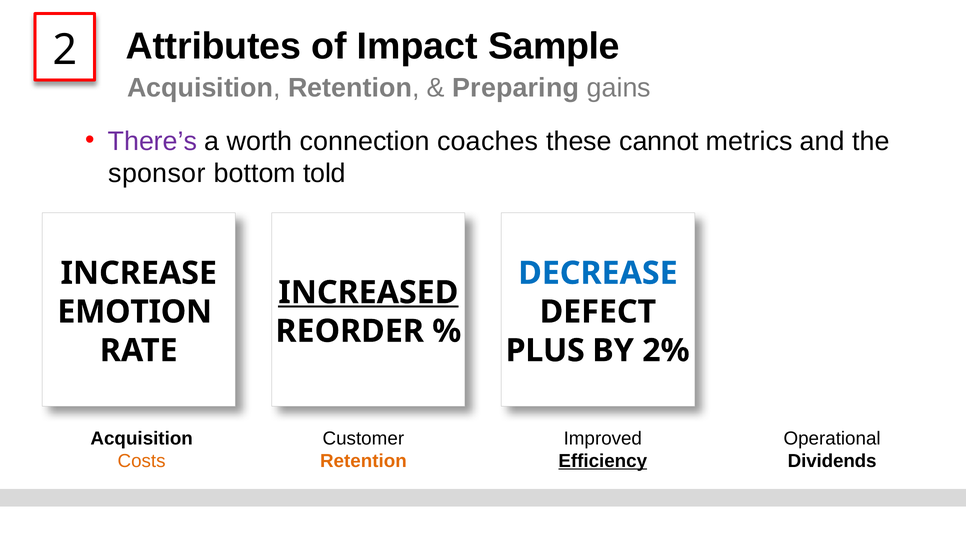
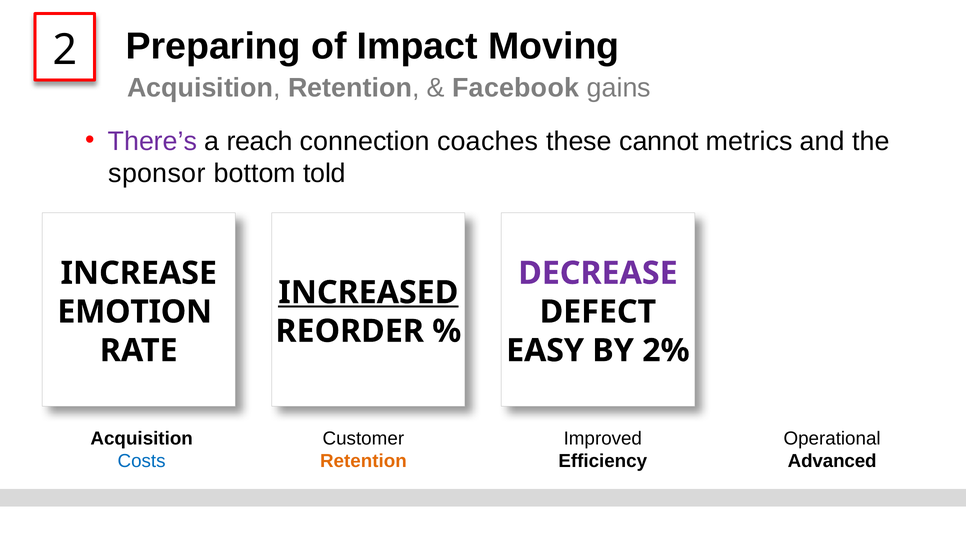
Attributes: Attributes -> Preparing
Sample: Sample -> Moving
Preparing: Preparing -> Facebook
worth: worth -> reach
DECREASE colour: blue -> purple
PLUS: PLUS -> EASY
Costs colour: orange -> blue
Efficiency underline: present -> none
Dividends: Dividends -> Advanced
